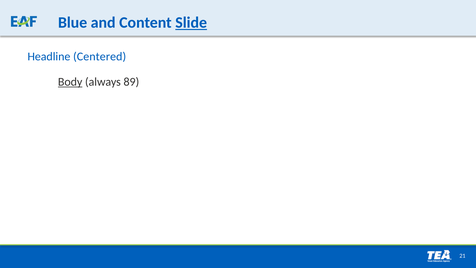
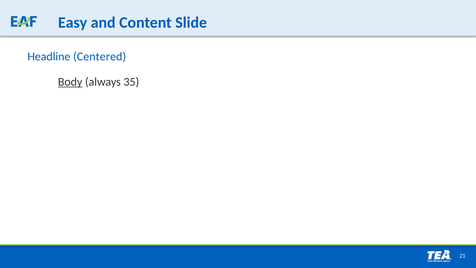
Blue: Blue -> Easy
Slide underline: present -> none
89: 89 -> 35
